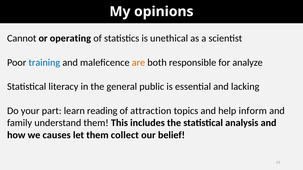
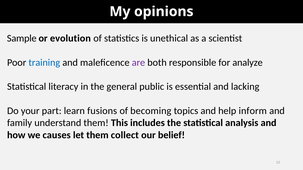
Cannot: Cannot -> Sample
operating: operating -> evolution
are colour: orange -> purple
reading: reading -> fusions
attraction: attraction -> becoming
